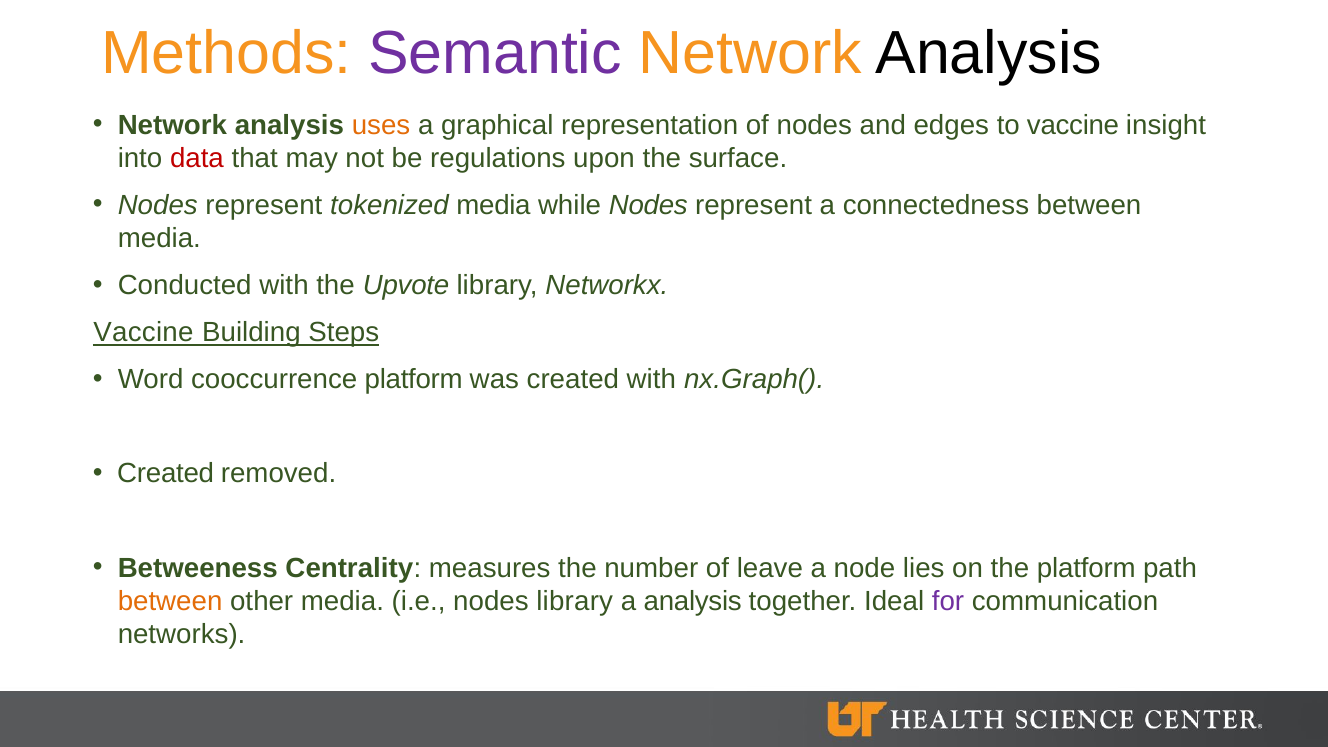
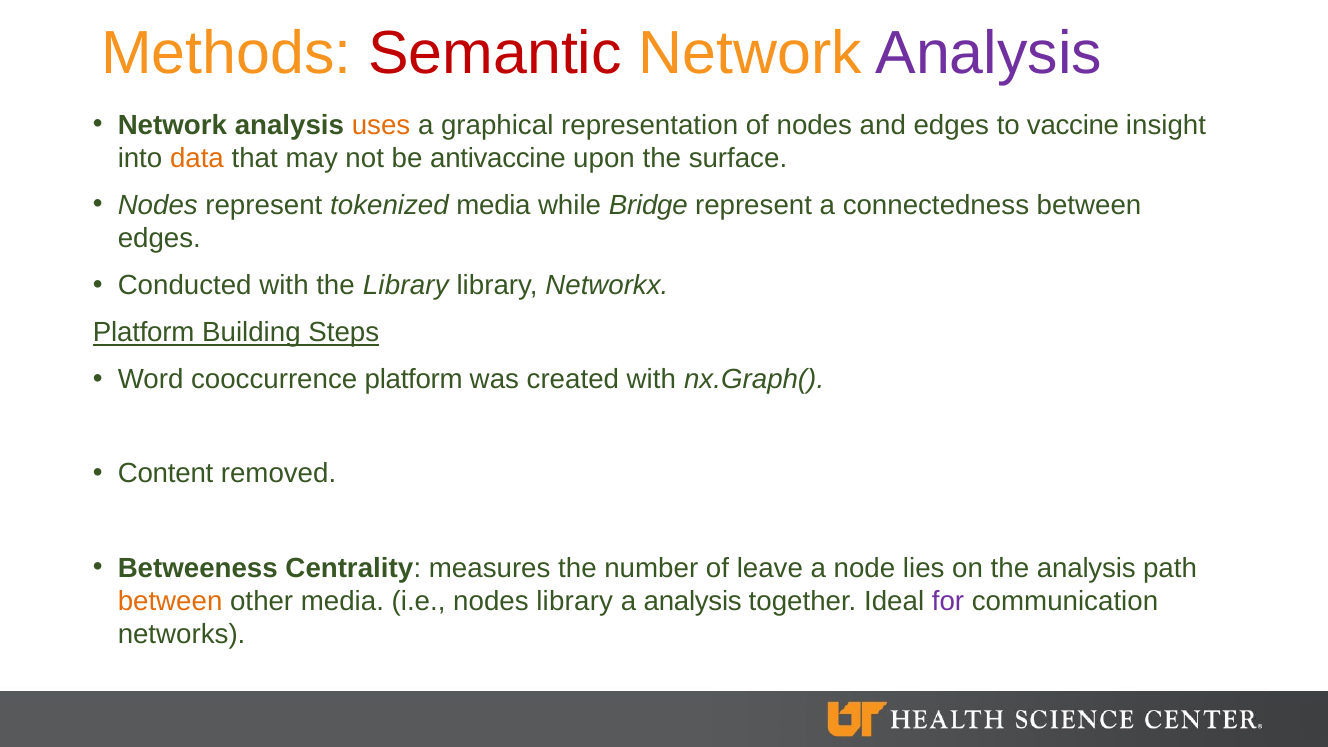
Semantic colour: purple -> red
Analysis at (989, 53) colour: black -> purple
data colour: red -> orange
regulations: regulations -> antivaccine
while Nodes: Nodes -> Bridge
media at (159, 239): media -> edges
the Upvote: Upvote -> Library
Vaccine at (143, 333): Vaccine -> Platform
Created at (166, 474): Created -> Content
the platform: platform -> analysis
